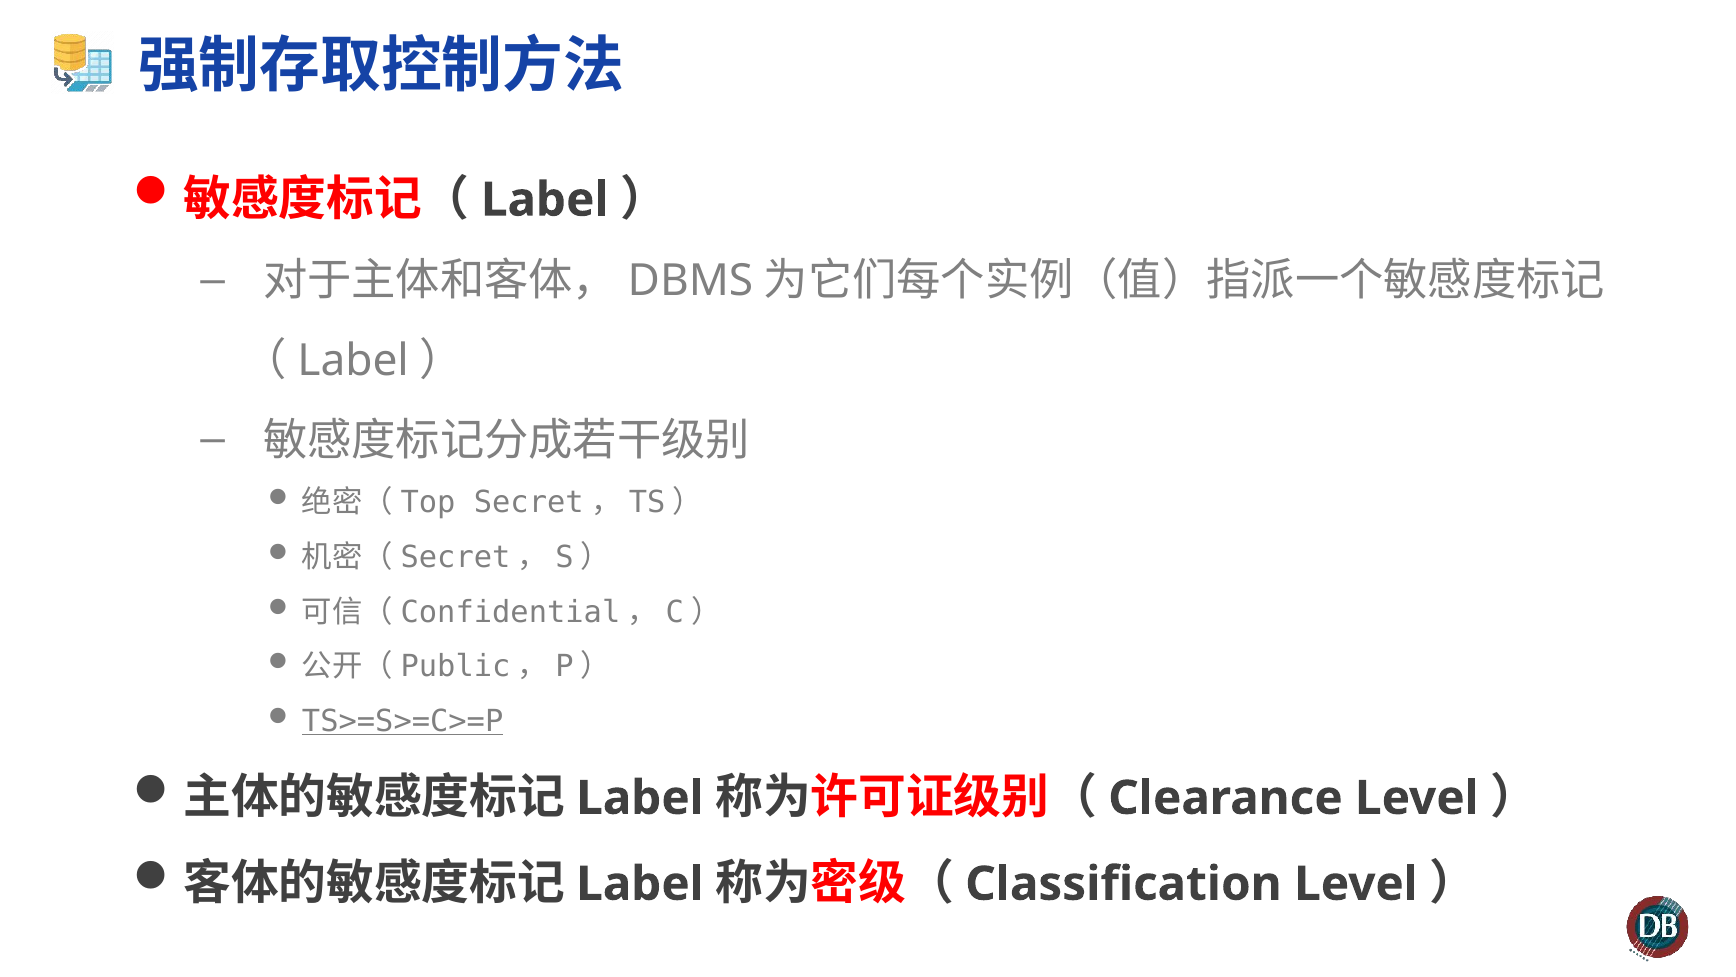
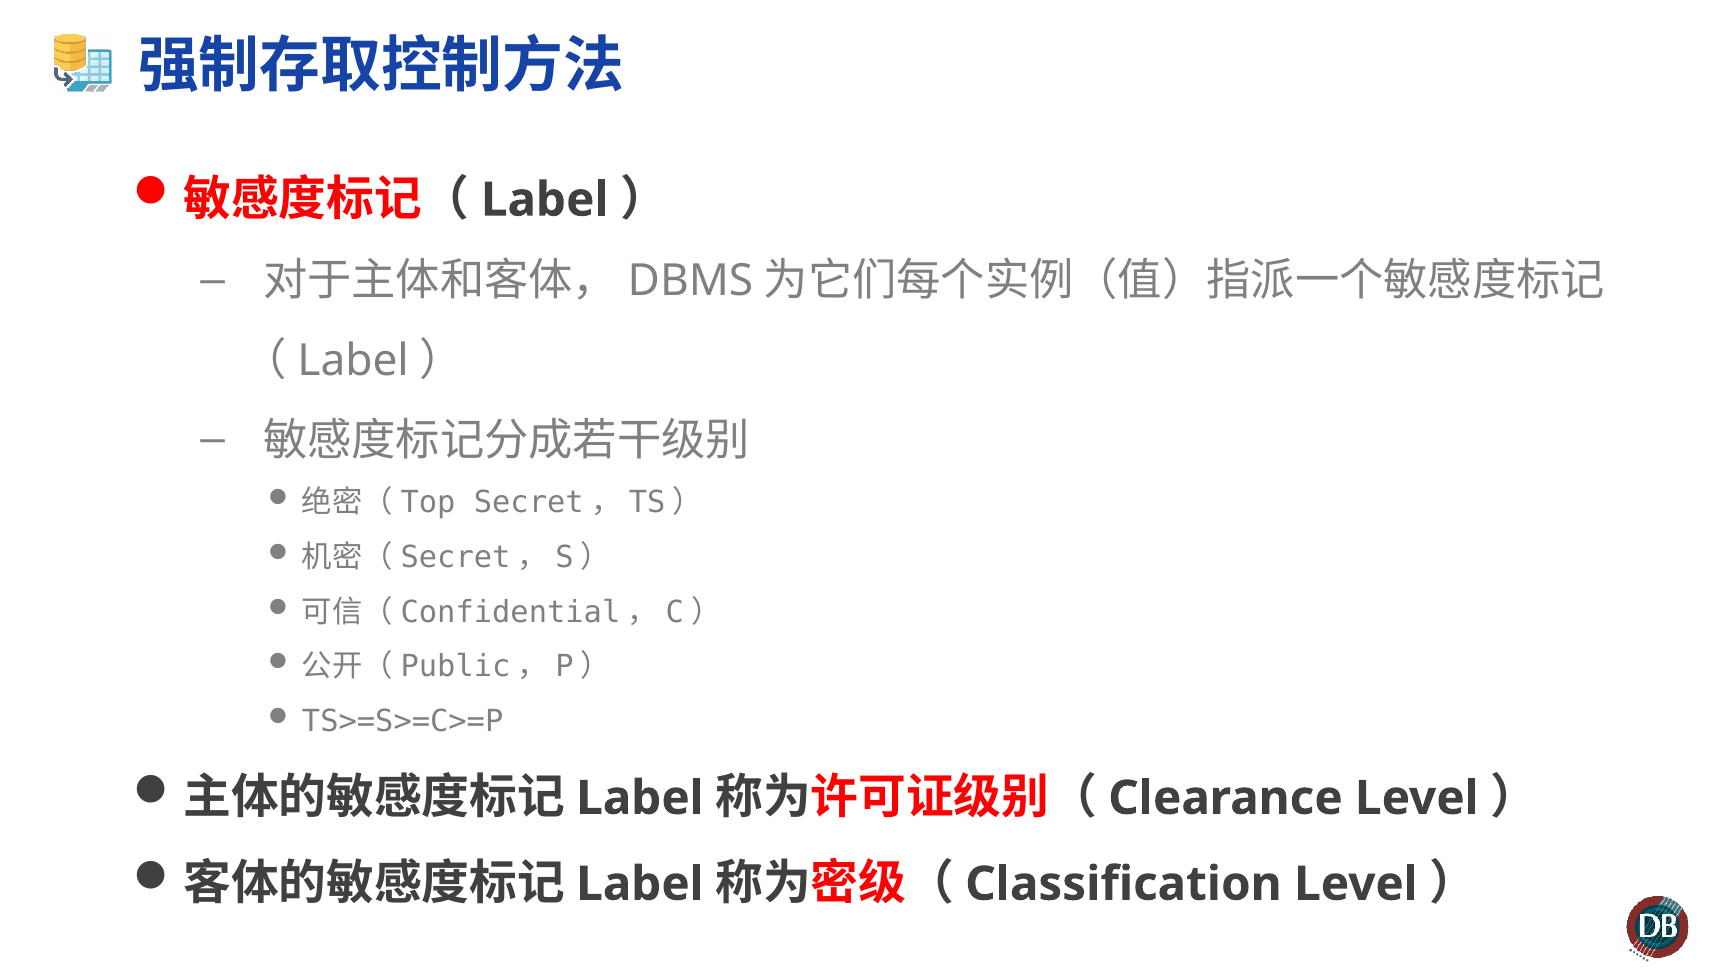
TS>=S>=C>=P underline: present -> none
